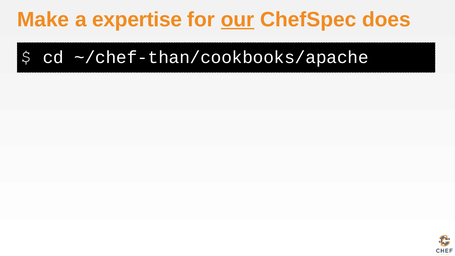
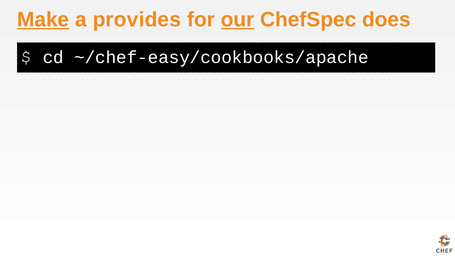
Make underline: none -> present
expertise: expertise -> provides
~/chef-than/cookbooks/apache: ~/chef-than/cookbooks/apache -> ~/chef-easy/cookbooks/apache
